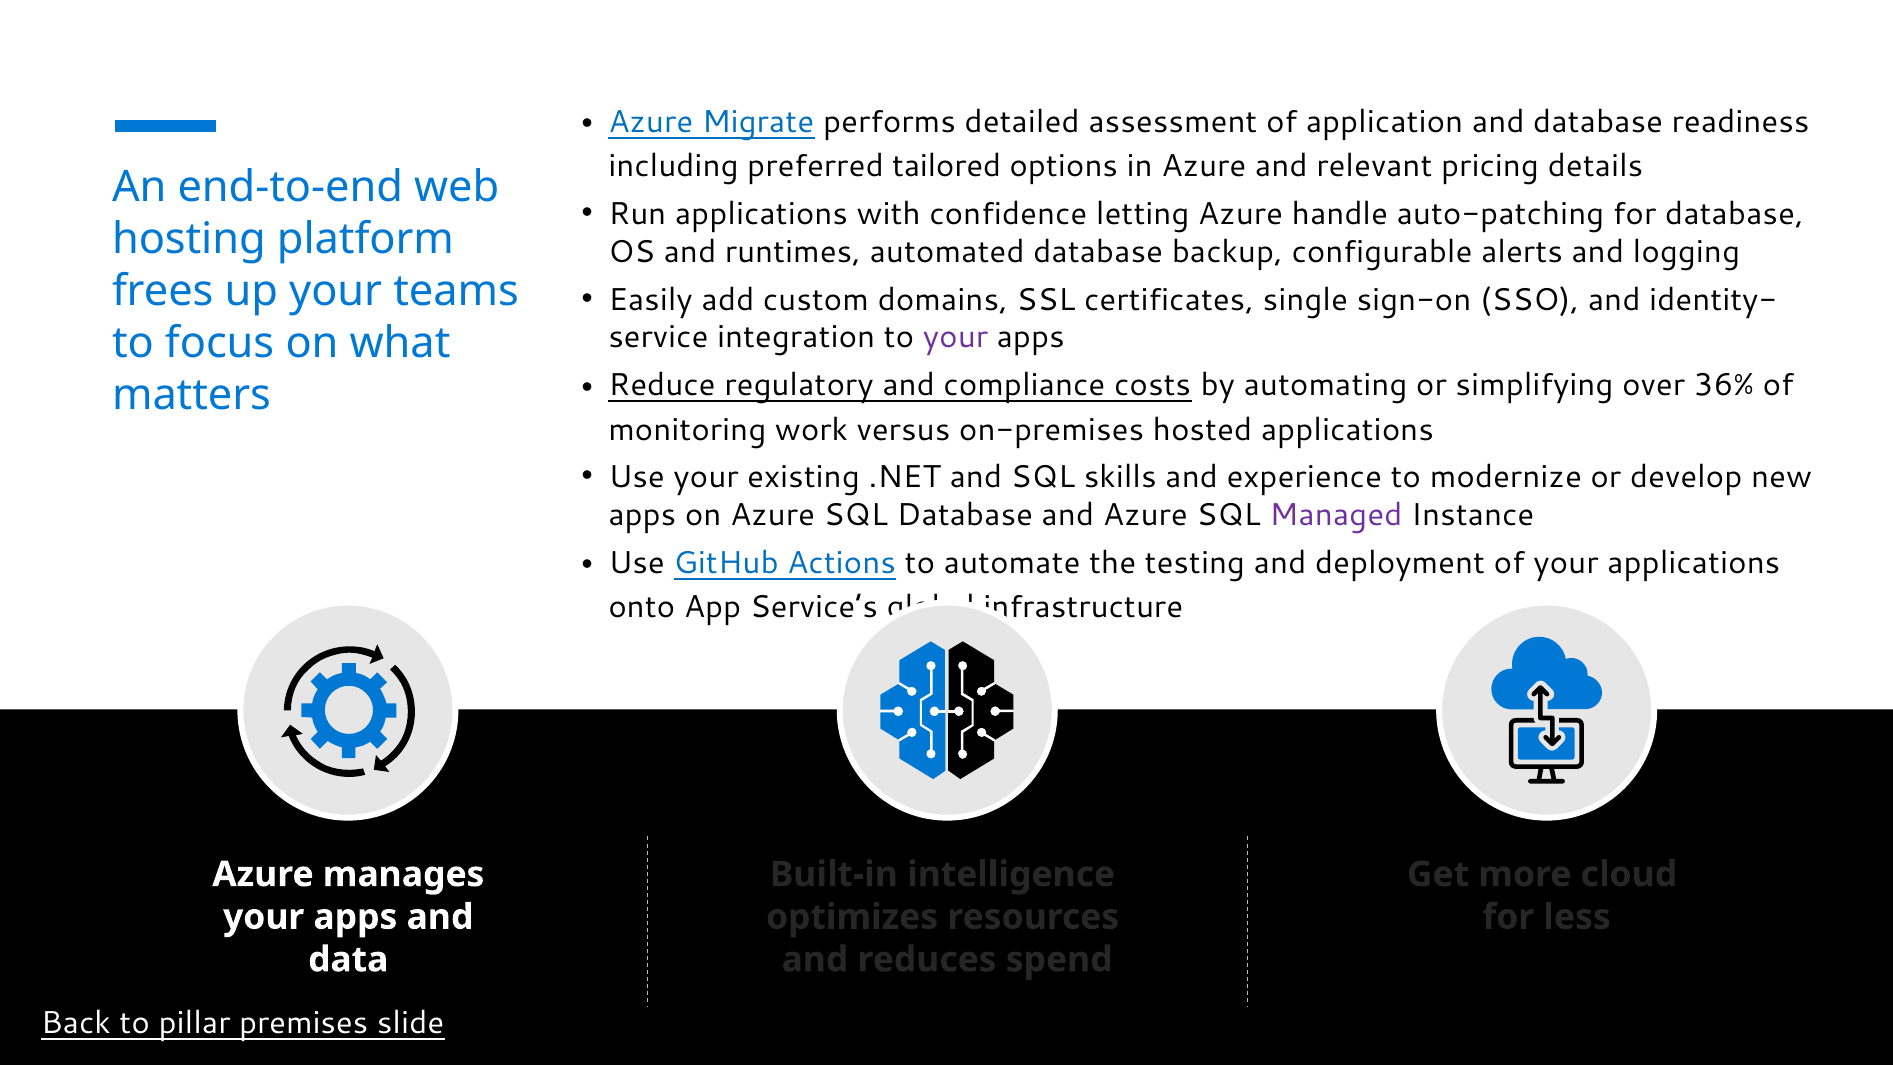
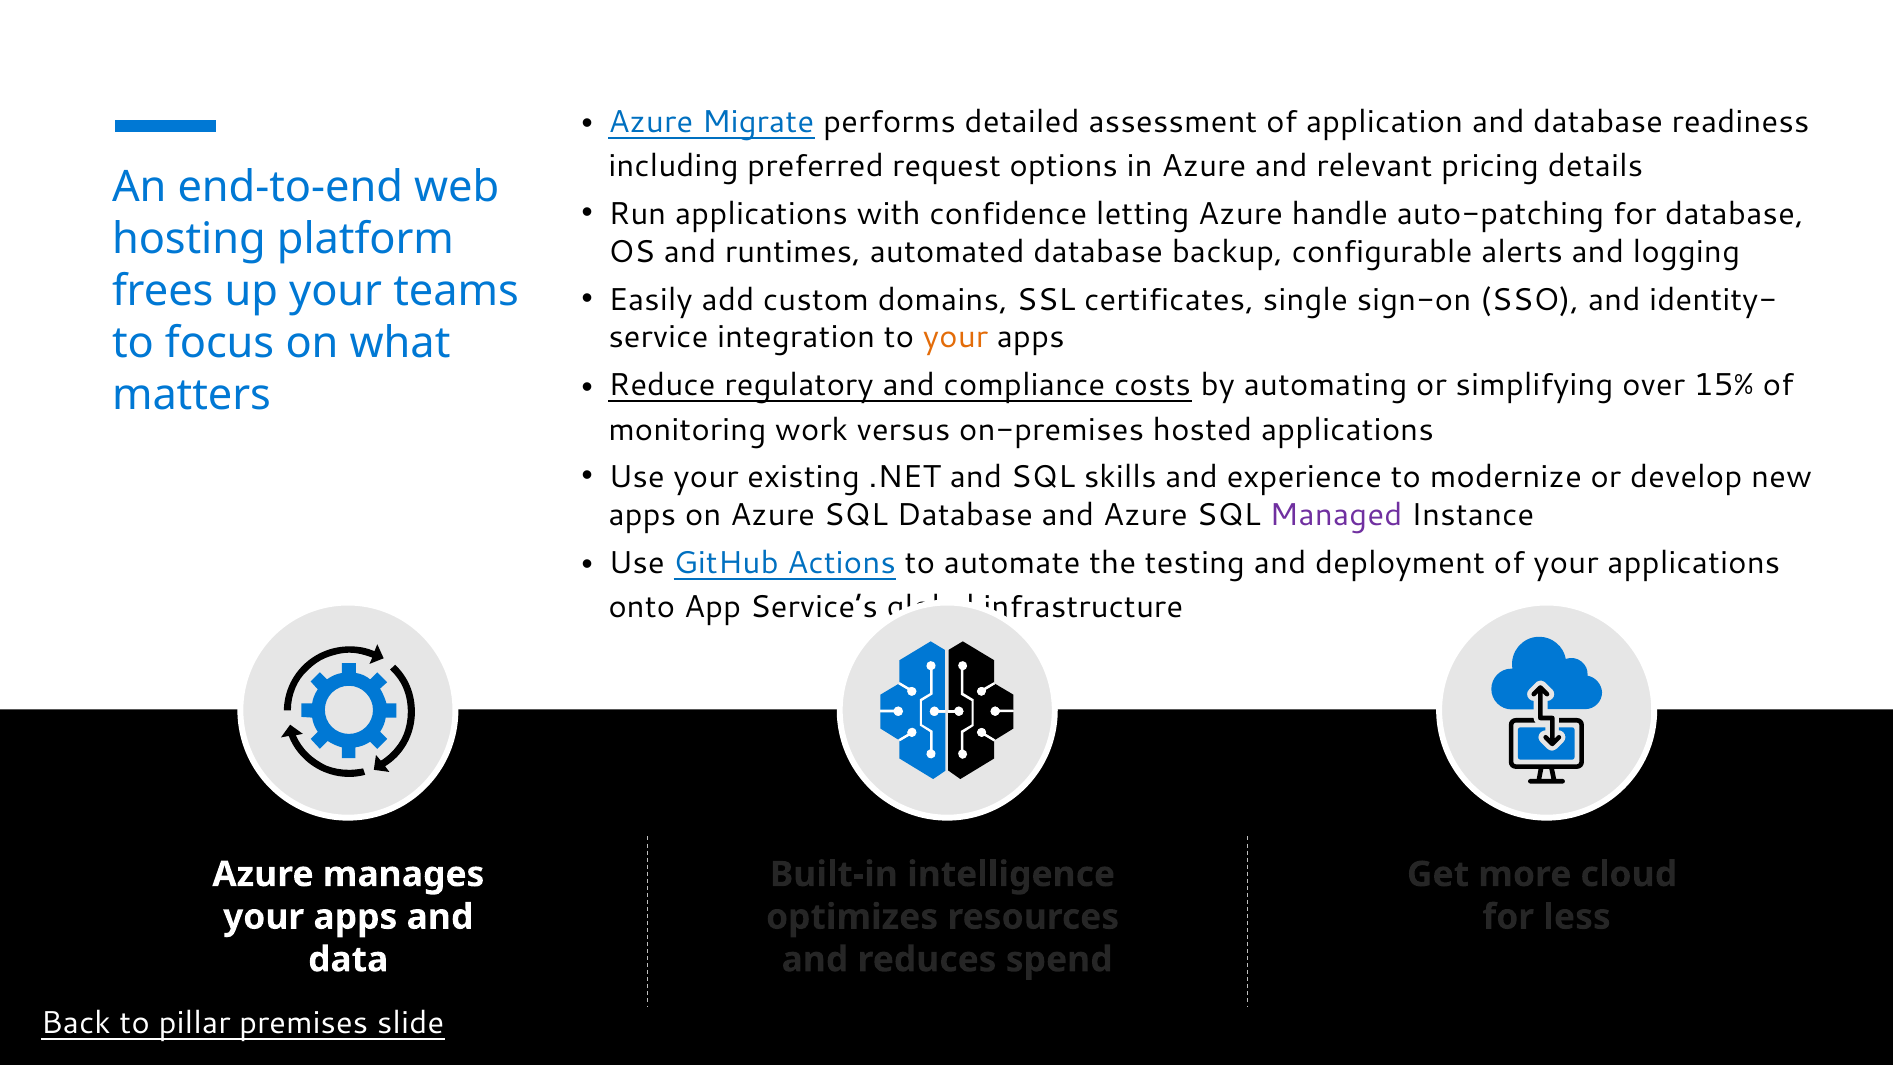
tailored: tailored -> request
your at (956, 337) colour: purple -> orange
36%: 36% -> 15%
